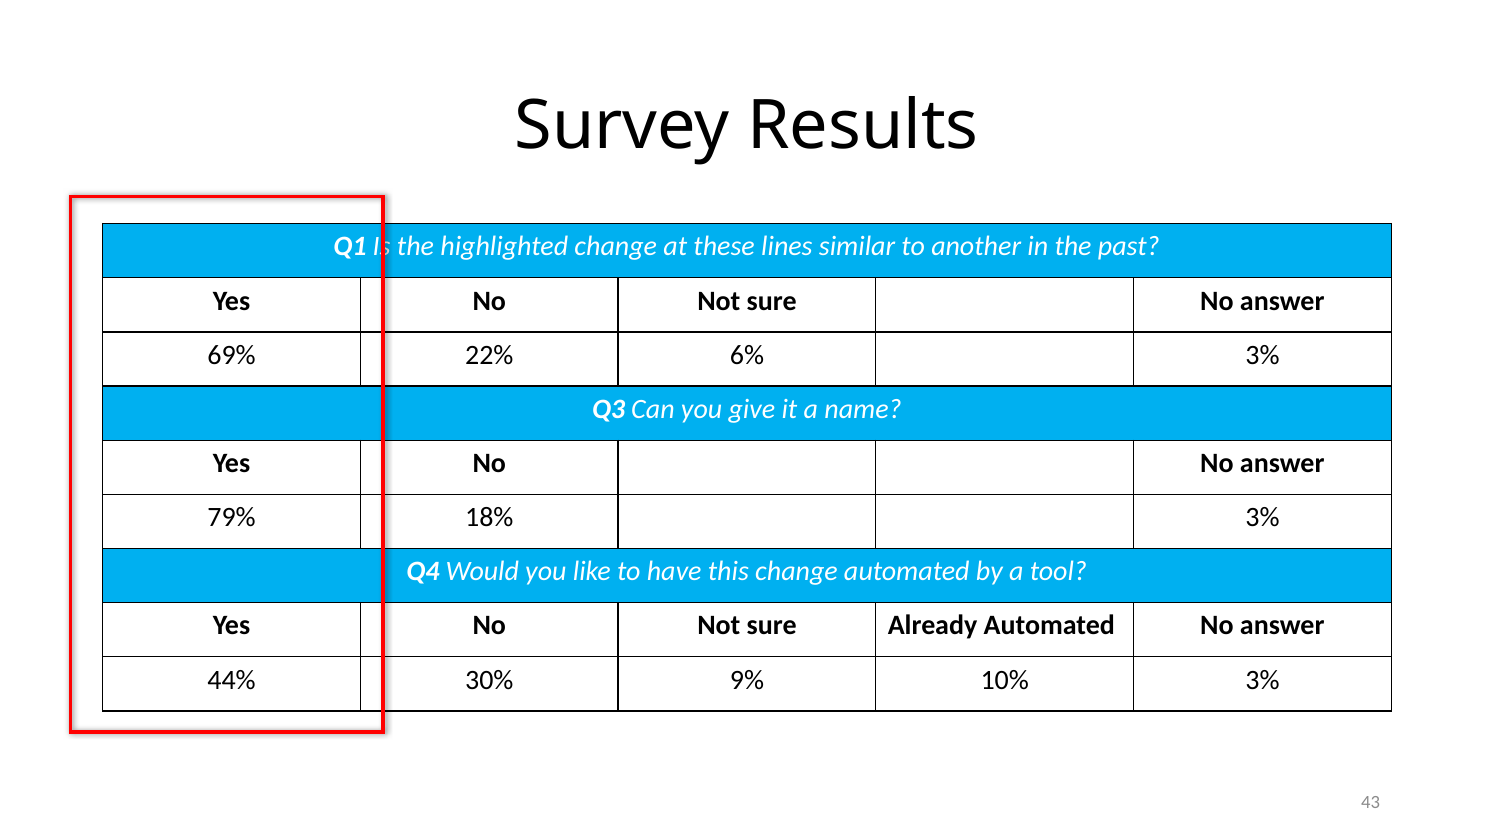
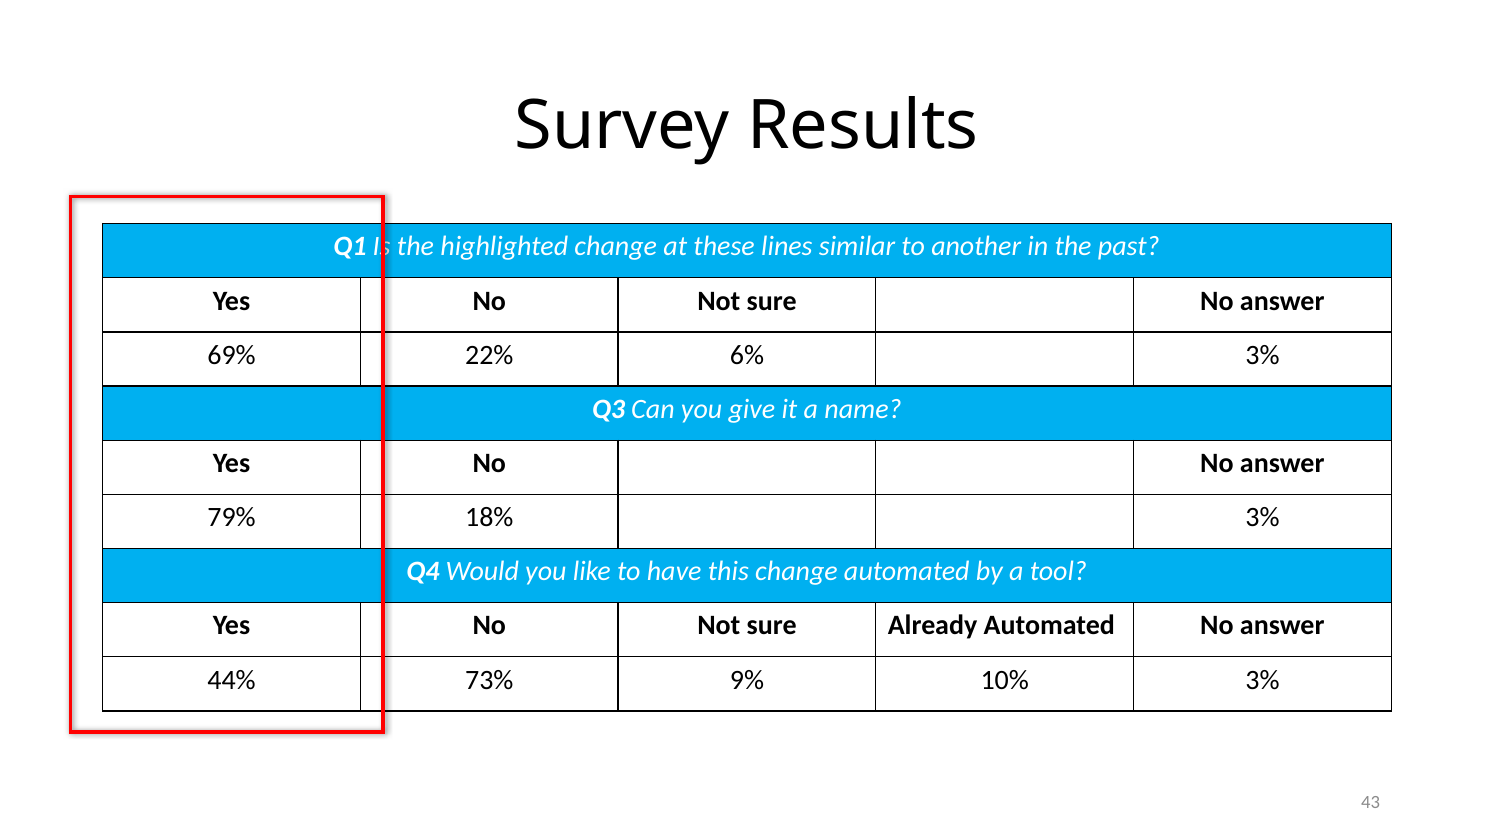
30%: 30% -> 73%
